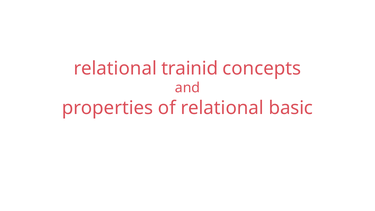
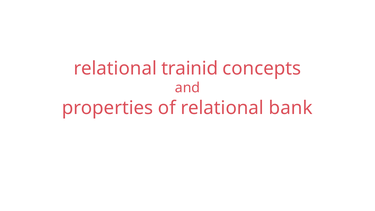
basic: basic -> bank
